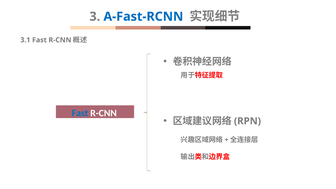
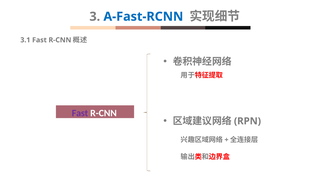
Fast at (80, 113) colour: blue -> purple
